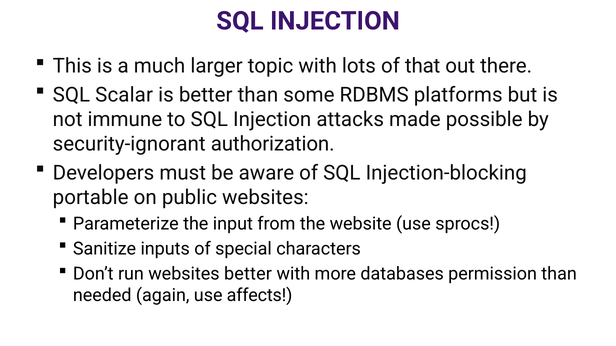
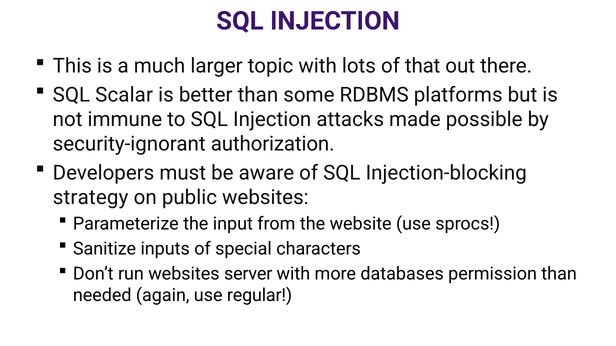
portable: portable -> strategy
websites better: better -> server
affects: affects -> regular
